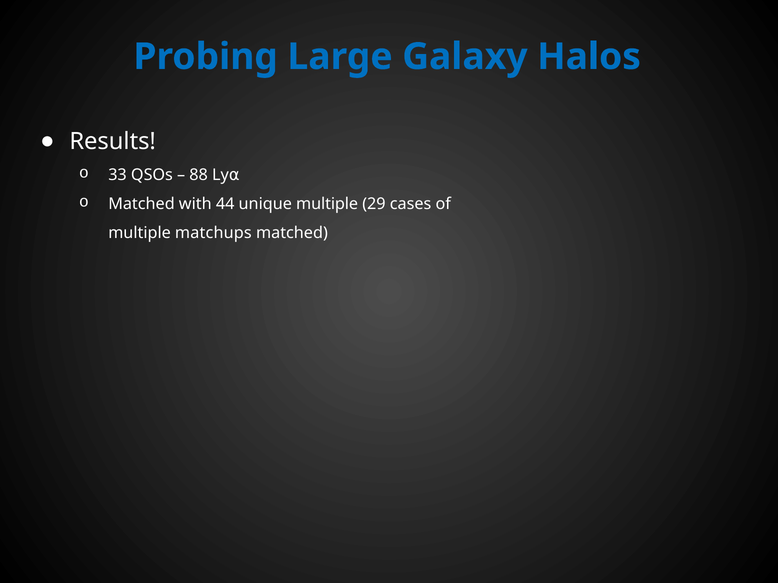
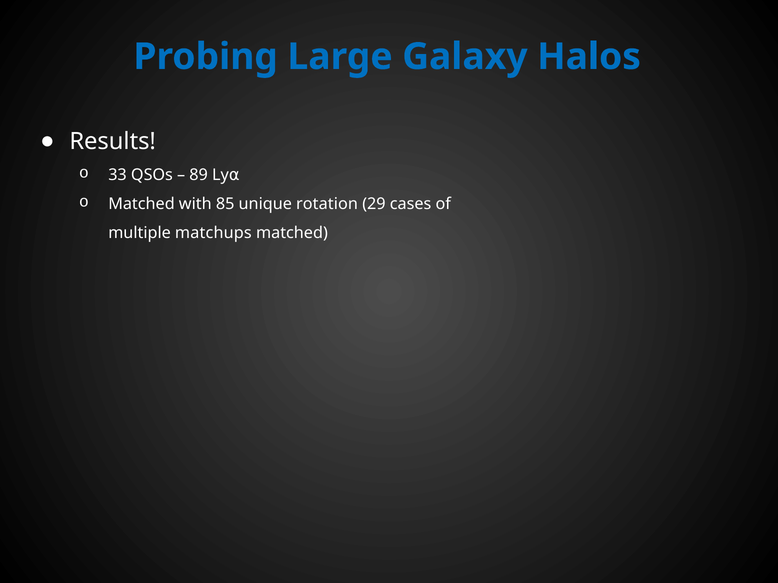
88: 88 -> 89
44: 44 -> 85
unique multiple: multiple -> rotation
